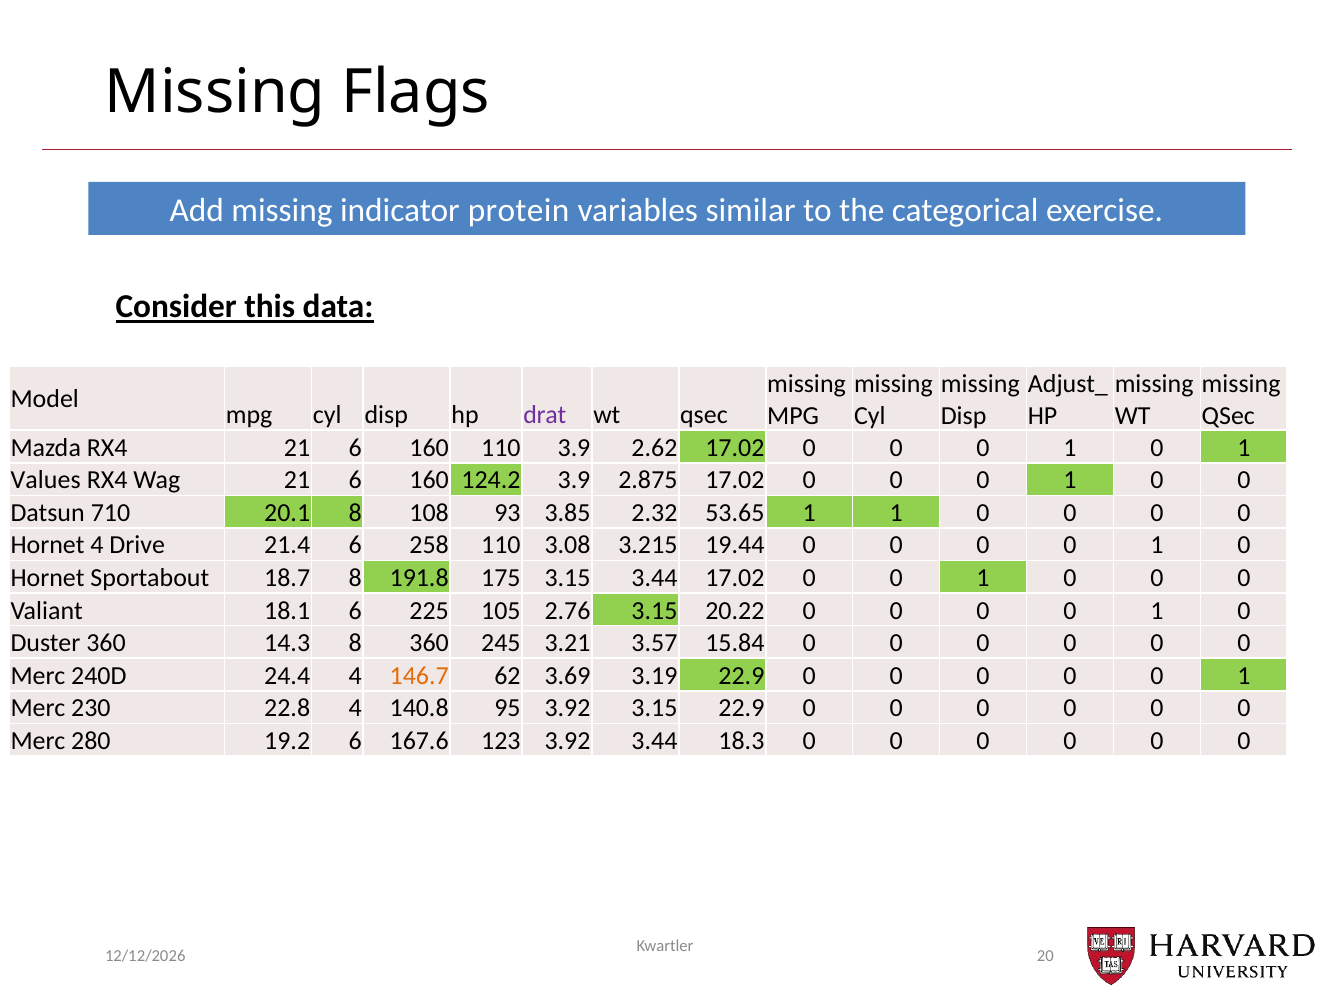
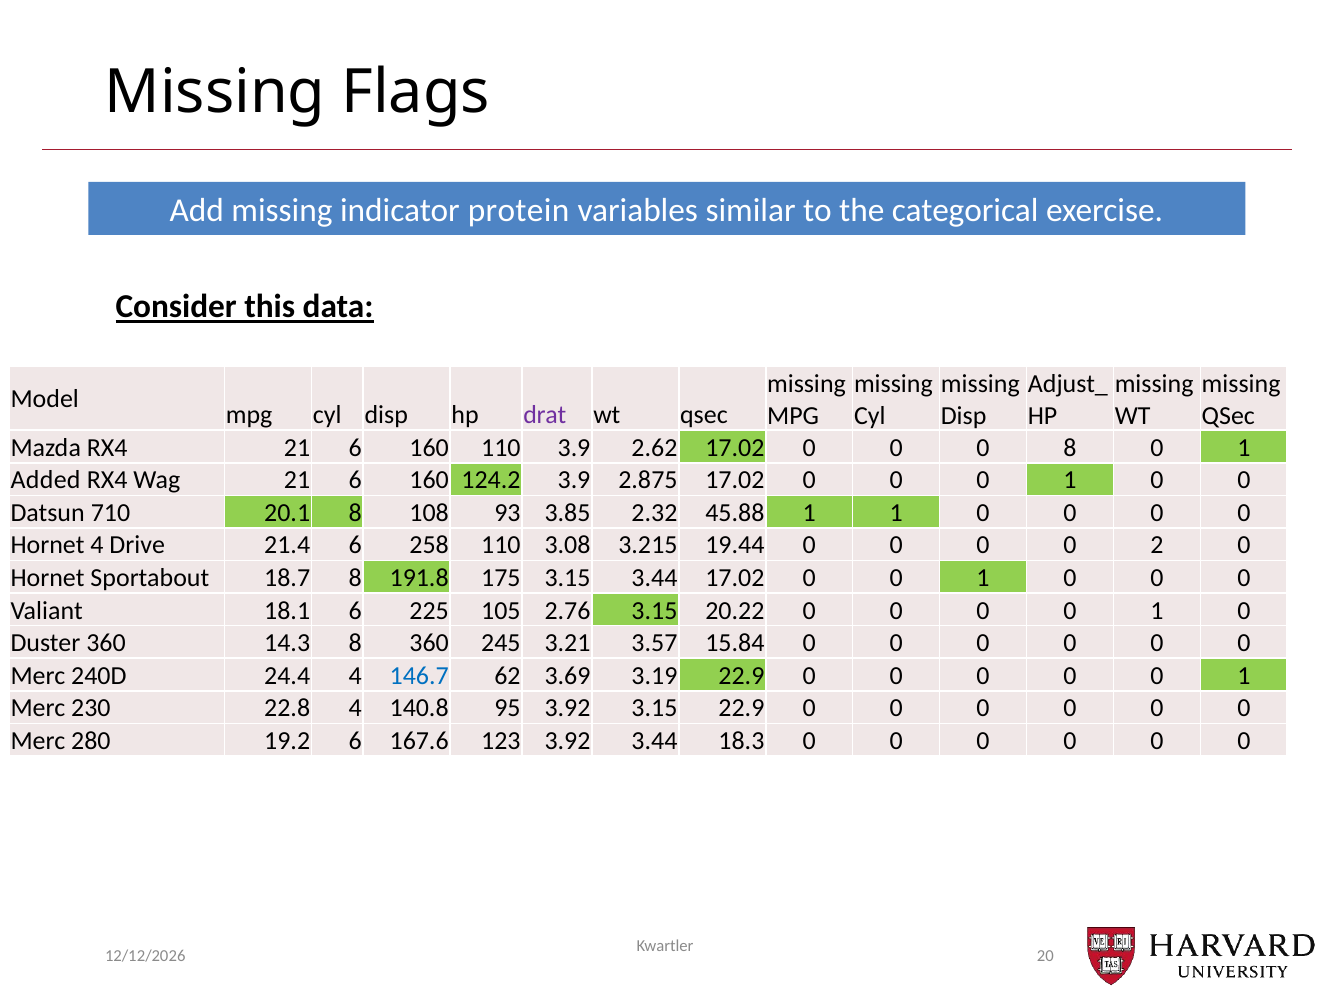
1 at (1070, 447): 1 -> 8
Values: Values -> Added
53.65: 53.65 -> 45.88
1 at (1157, 545): 1 -> 2
146.7 colour: orange -> blue
